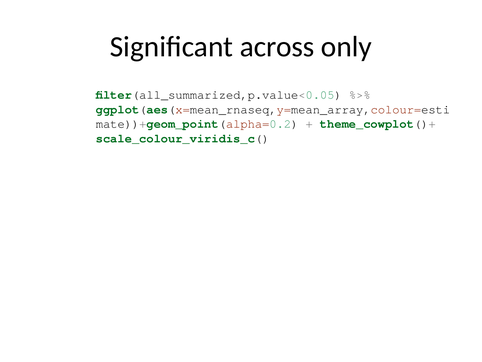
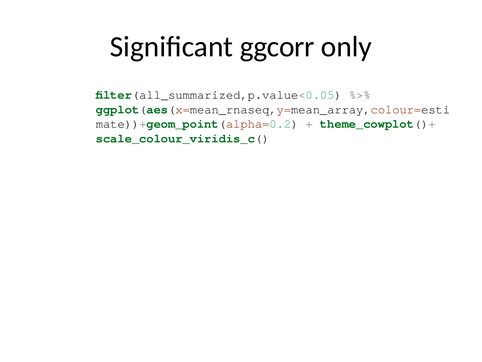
across: across -> ggcorr
